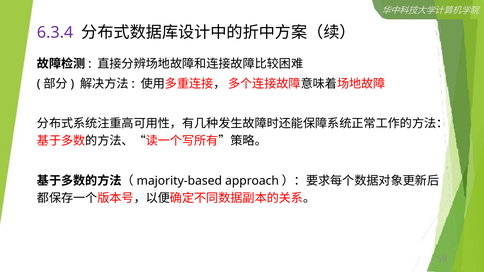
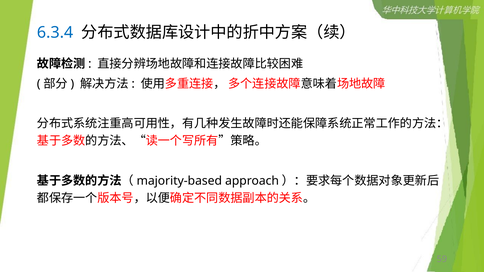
6.3.4 colour: purple -> blue
